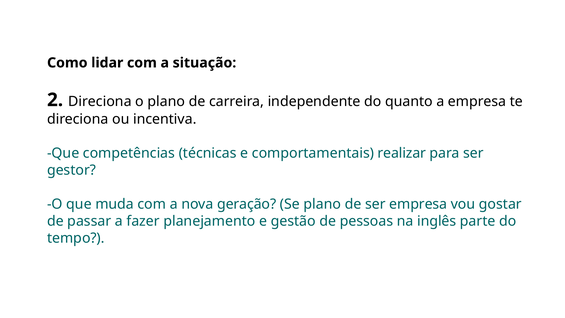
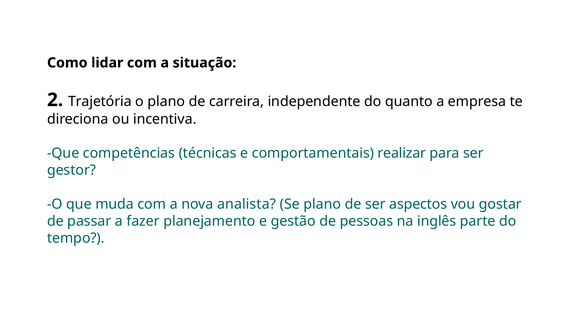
2 Direciona: Direciona -> Trajetória
geração: geração -> analista
ser empresa: empresa -> aspectos
